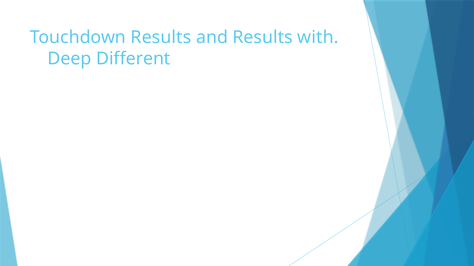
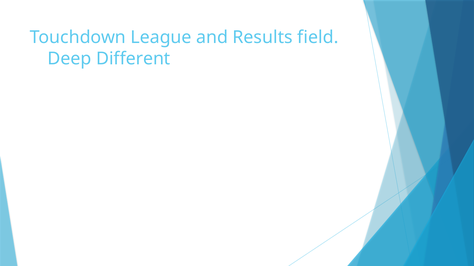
Touchdown Results: Results -> League
with: with -> field
